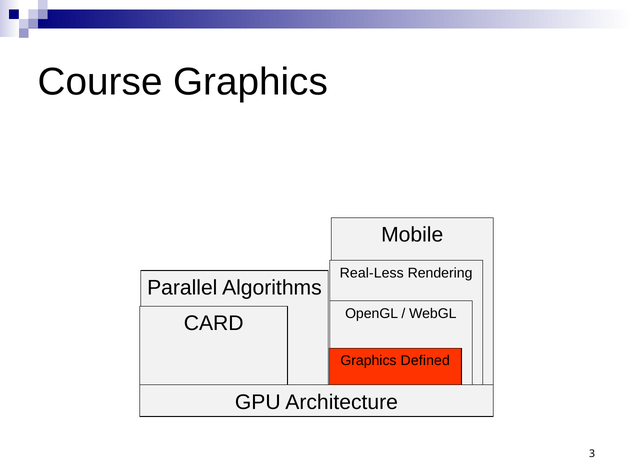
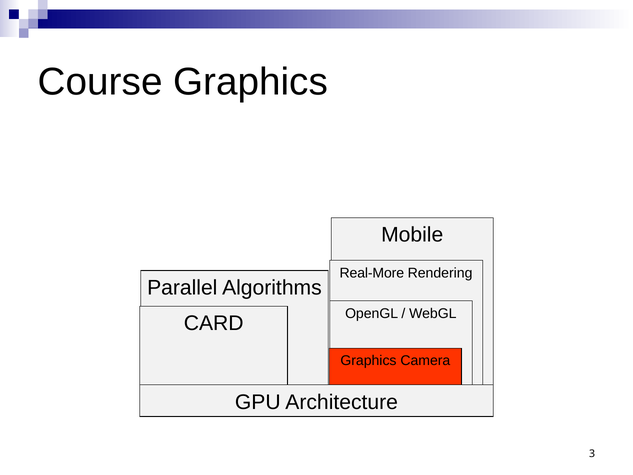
Real-Less: Real-Less -> Real-More
Defined: Defined -> Camera
